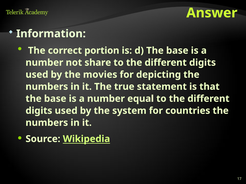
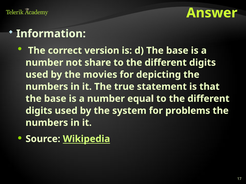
portion: portion -> version
countries: countries -> problems
